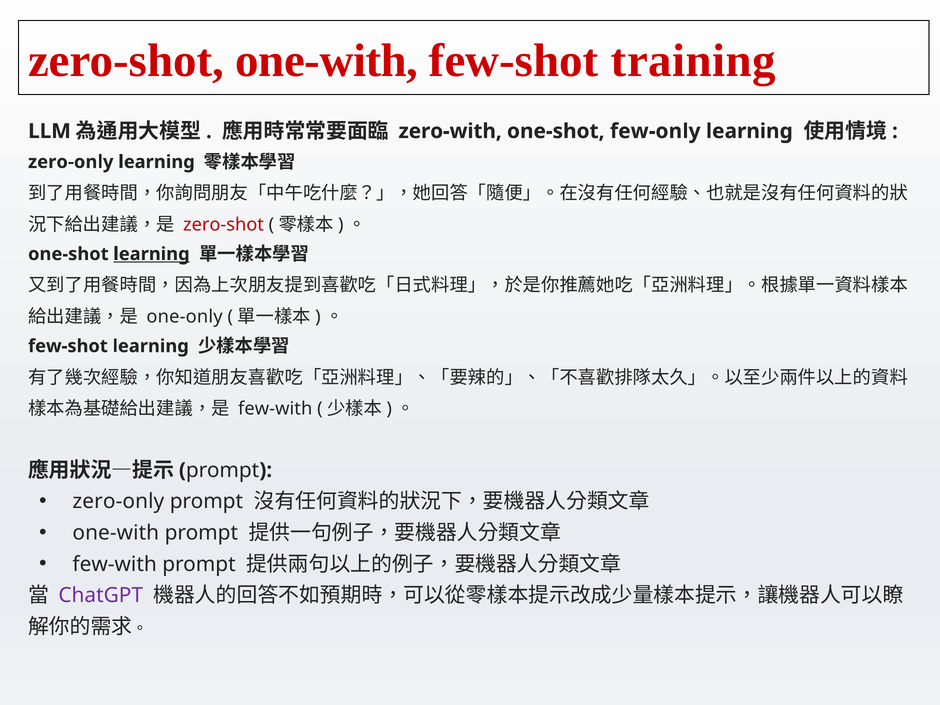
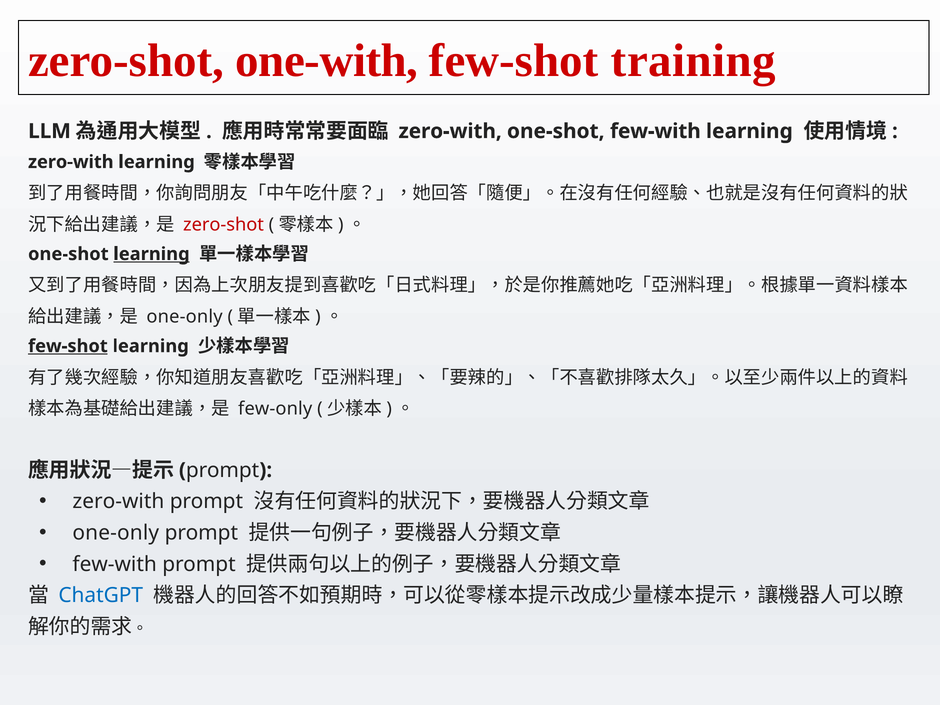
one-shot few-only: few-only -> few-with
zero-only at (71, 162): zero-only -> zero-with
few-shot at (68, 346) underline: none -> present
few-with at (275, 409): few-with -> few-only
zero-only at (118, 501): zero-only -> zero-with
one-with at (116, 533): one-with -> one-only
ChatGPT colour: purple -> blue
